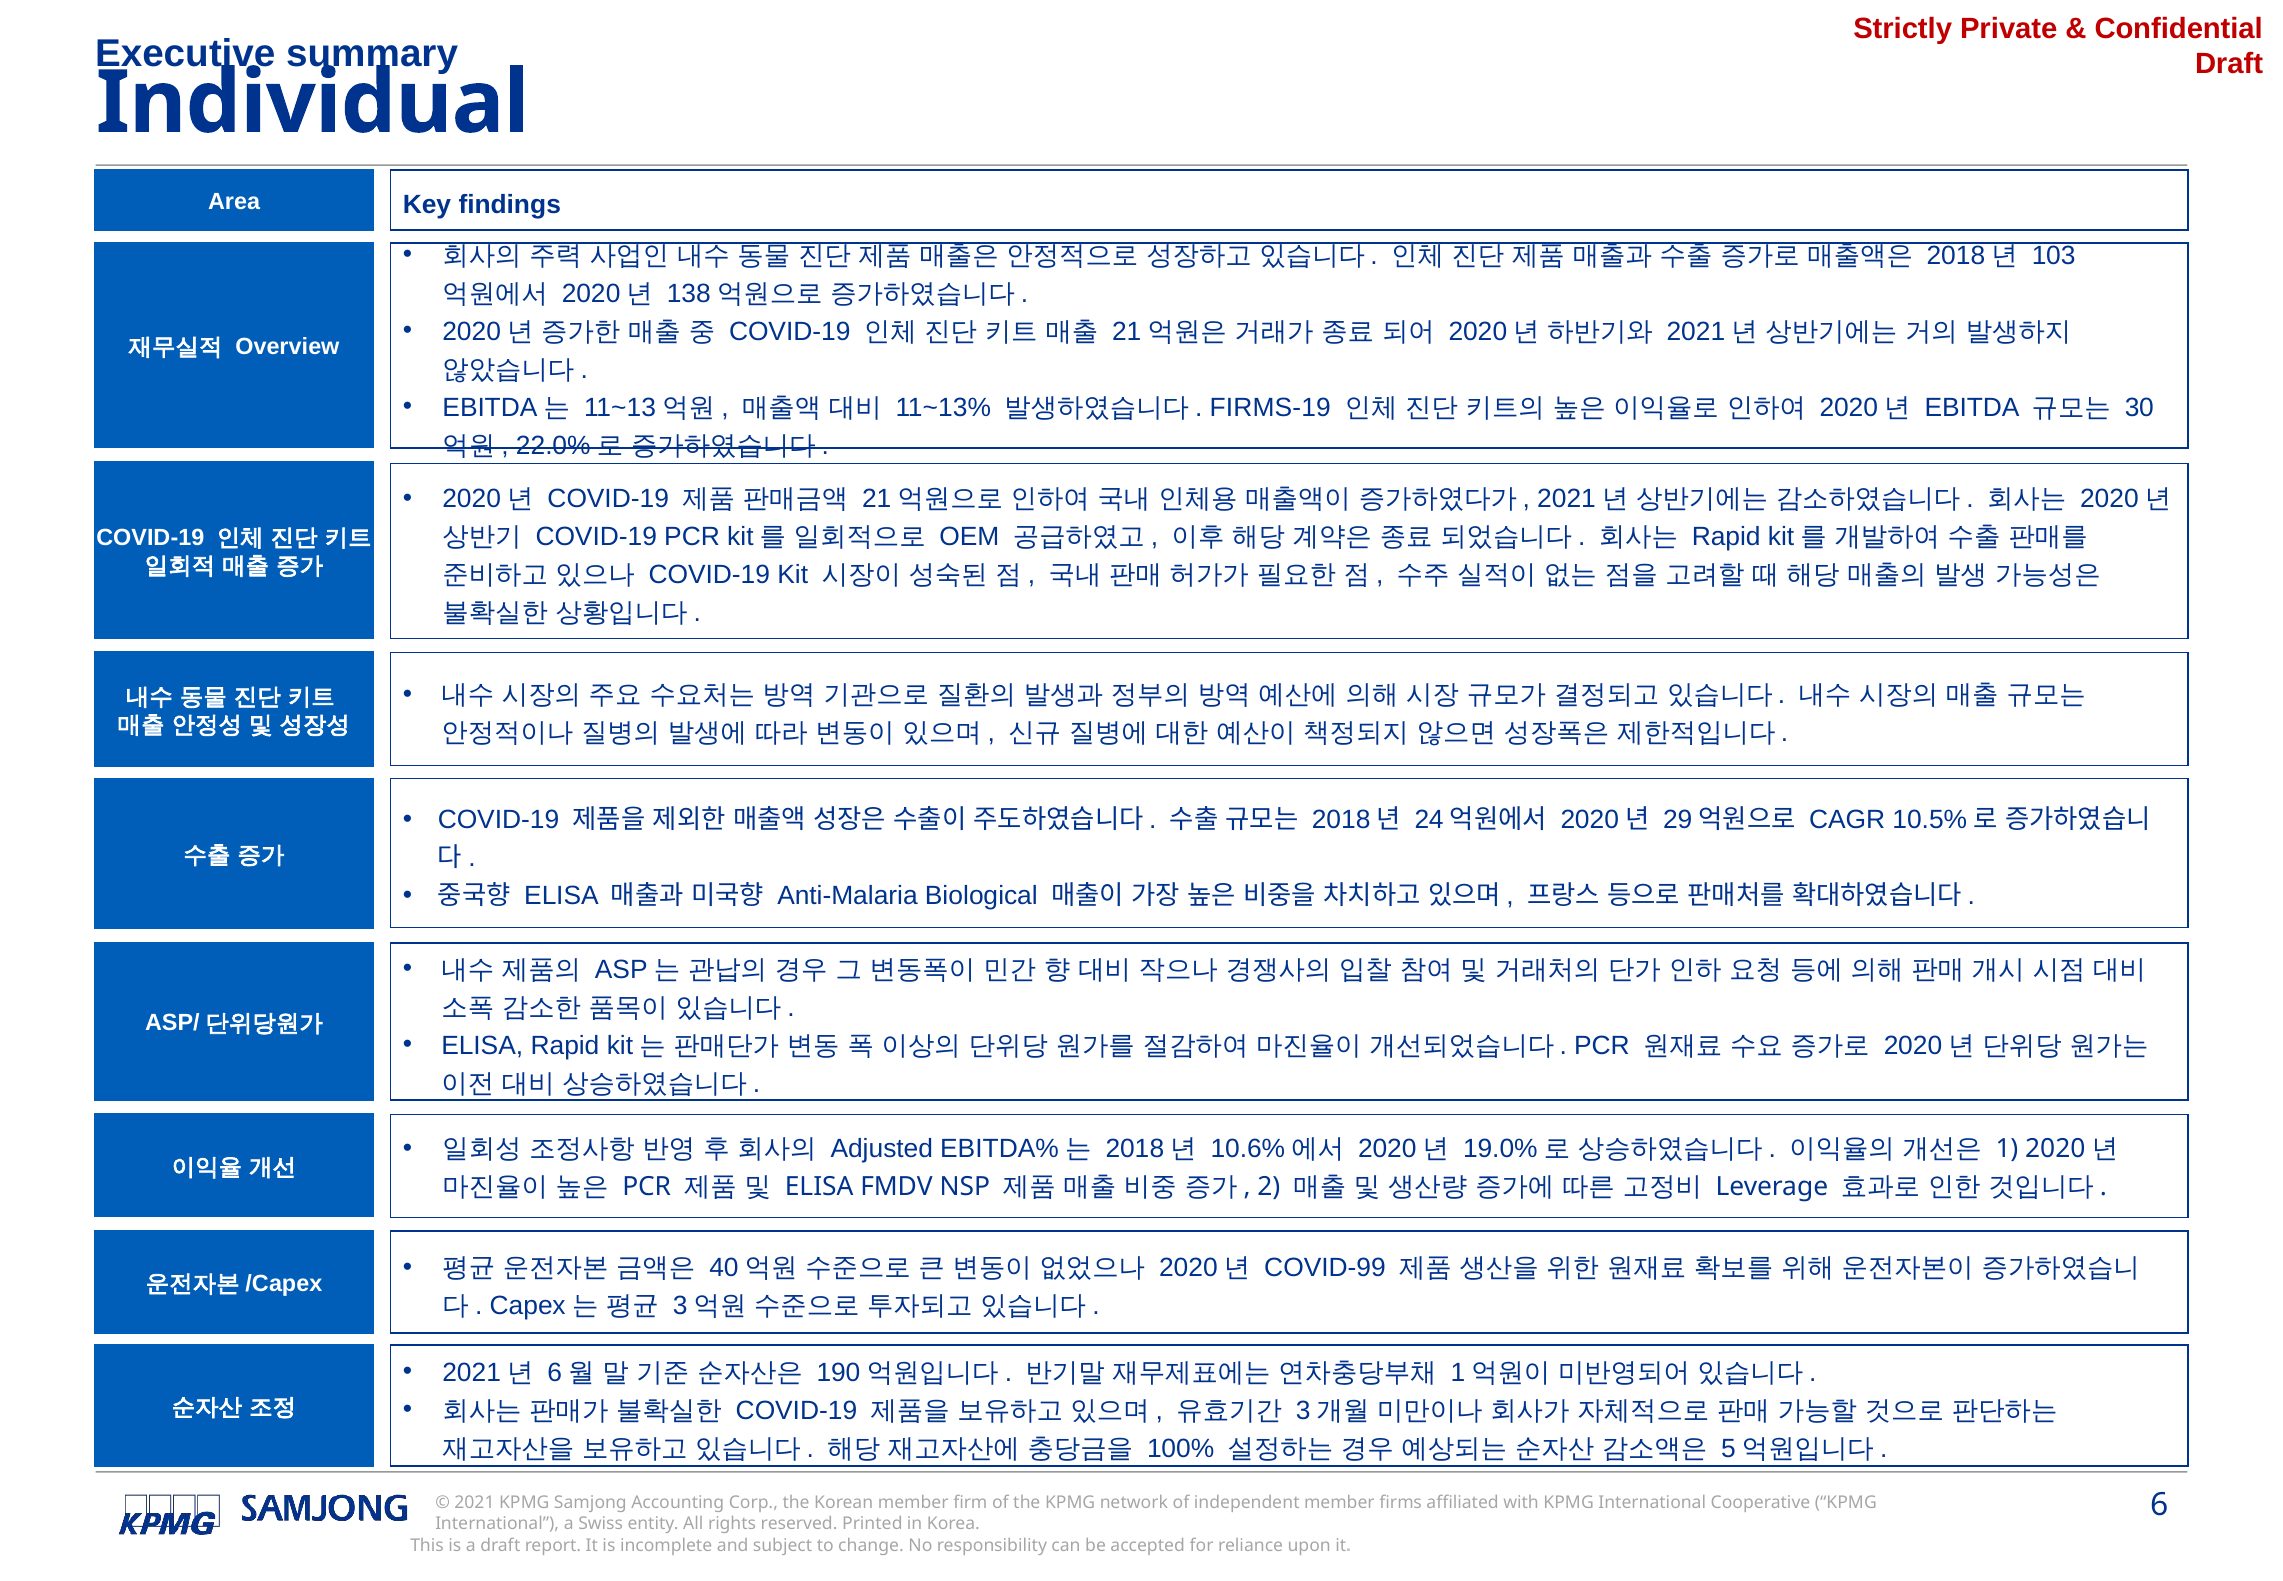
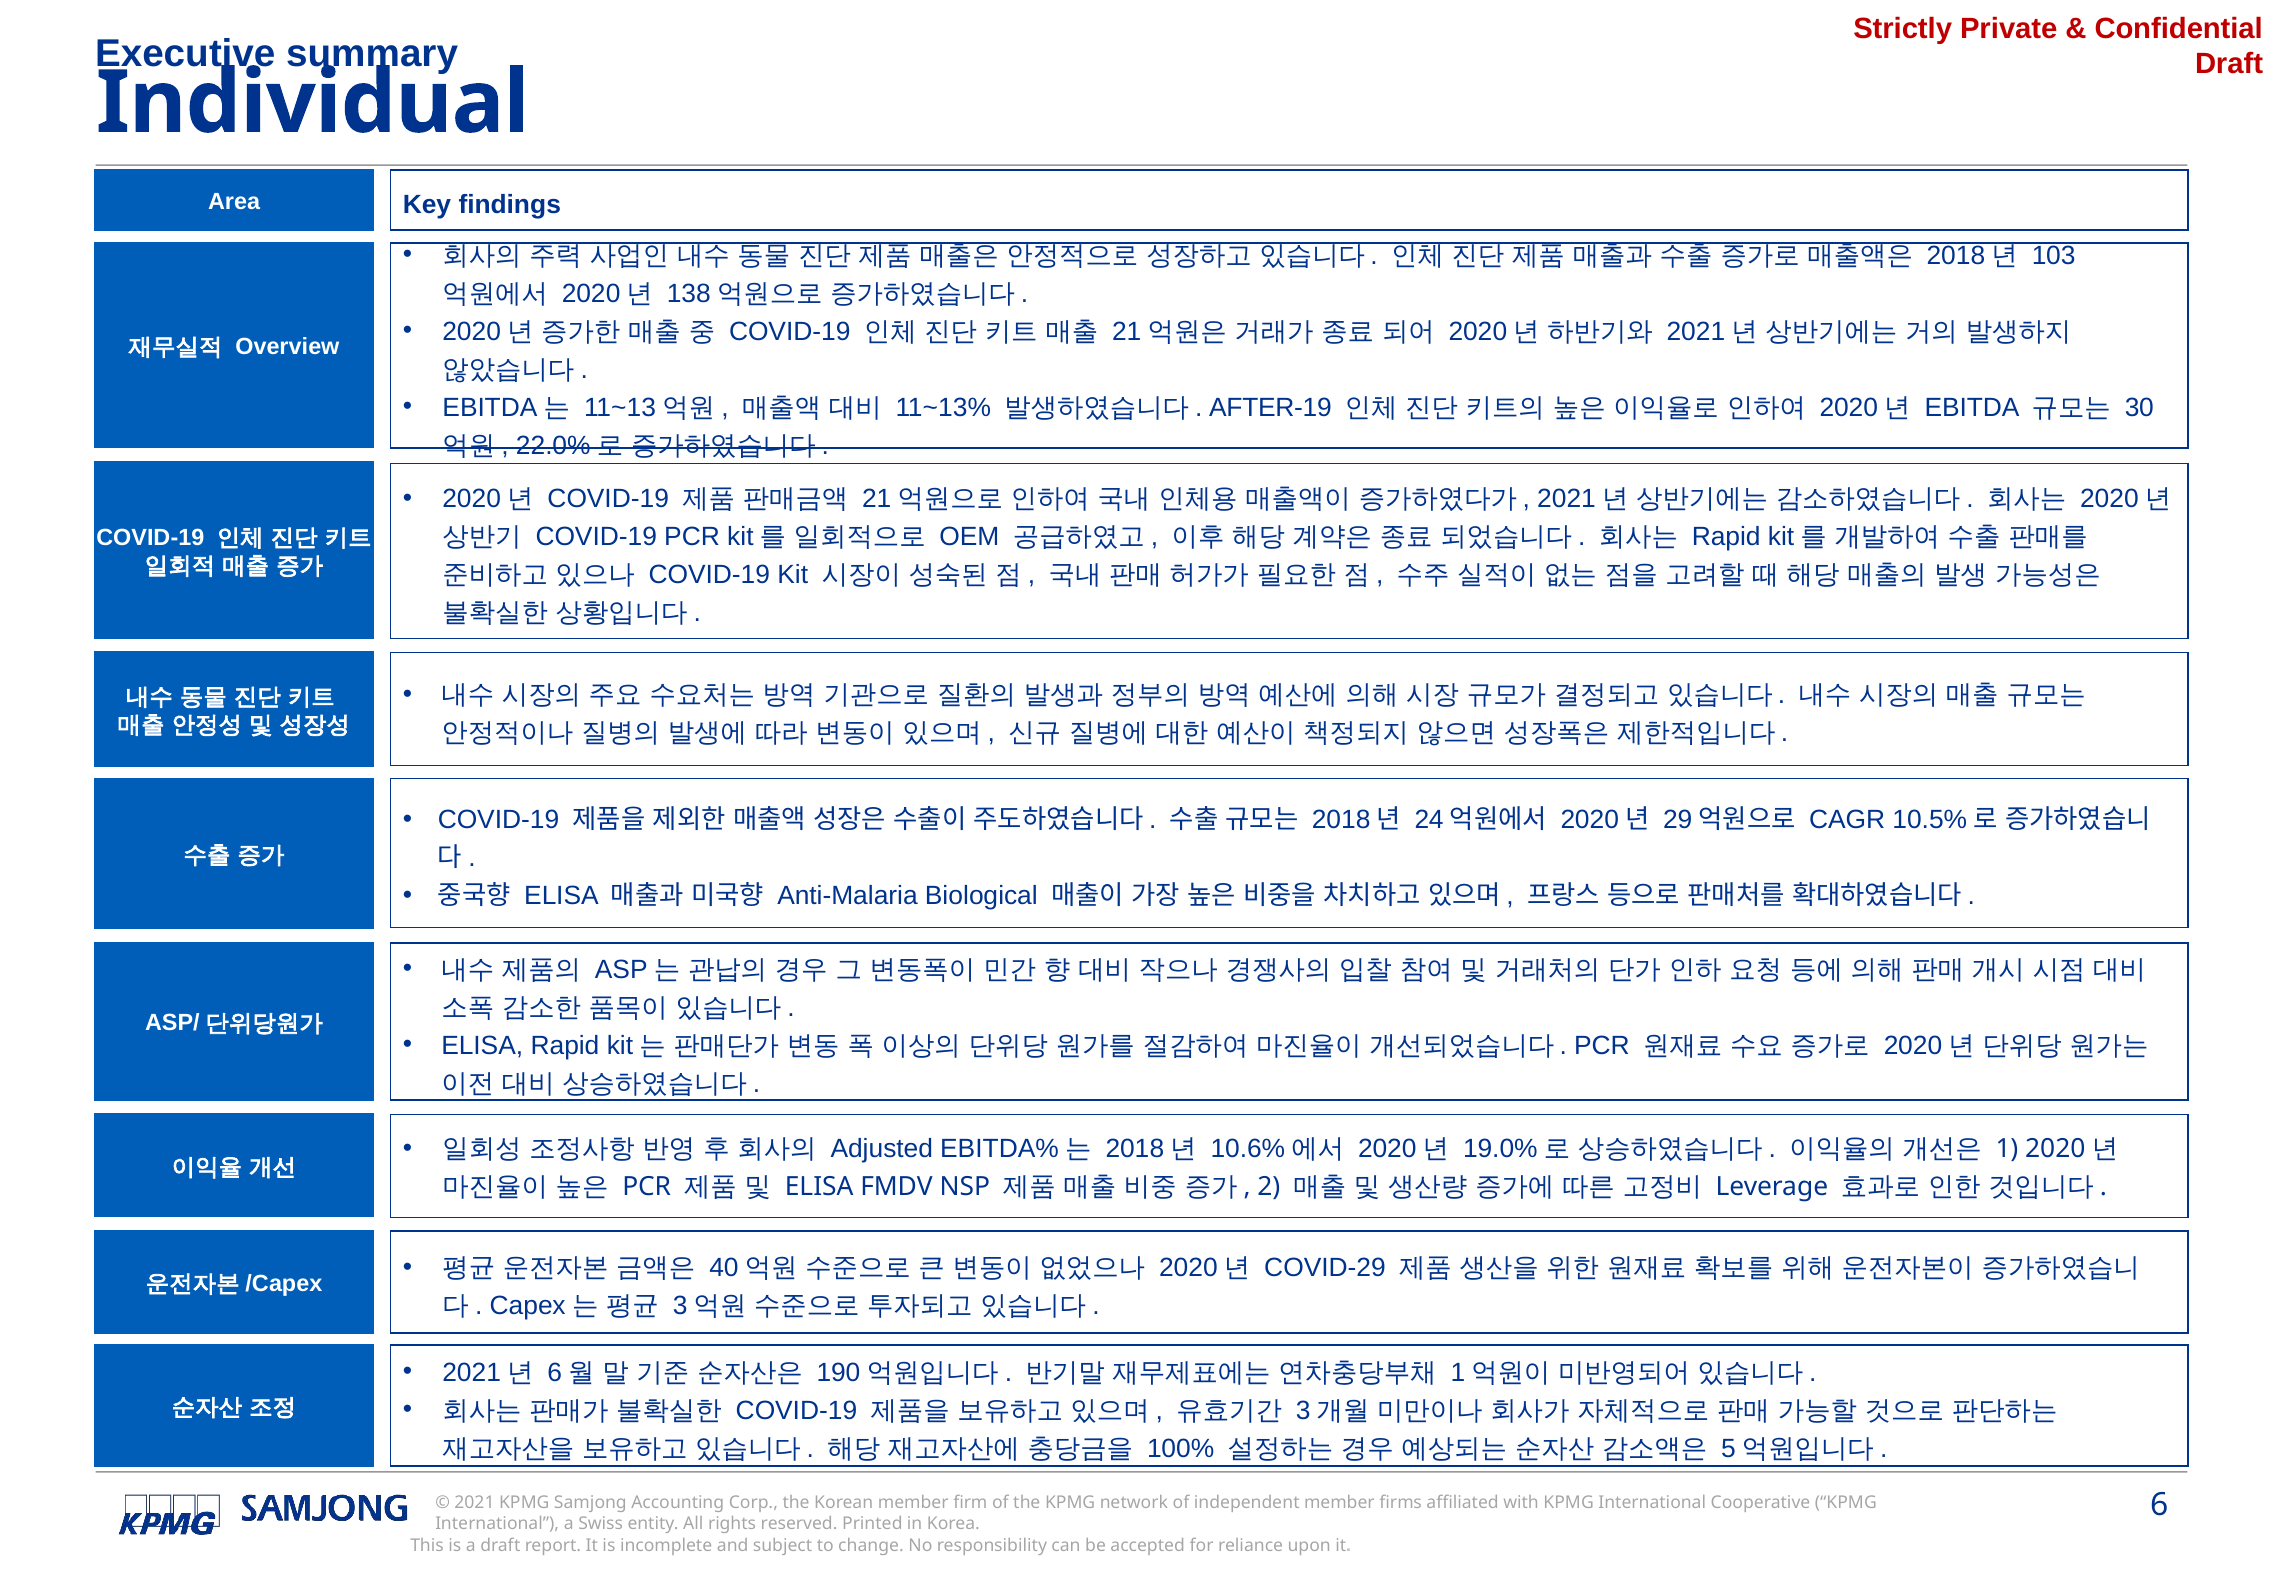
FIRMS-19: FIRMS-19 -> AFTER-19
COVID-99: COVID-99 -> COVID-29
